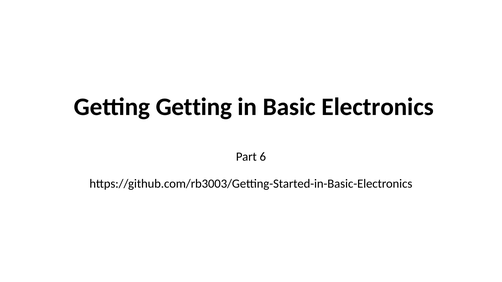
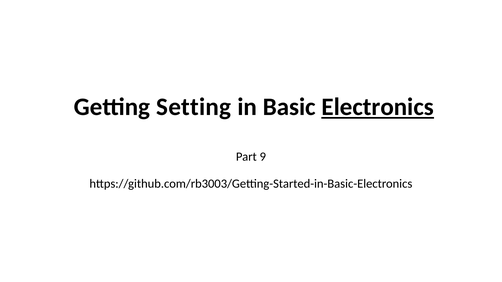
Getting Getting: Getting -> Setting
Electronics underline: none -> present
6: 6 -> 9
